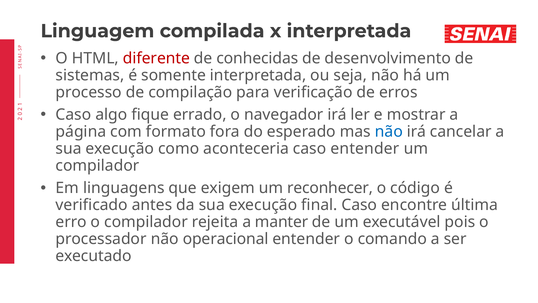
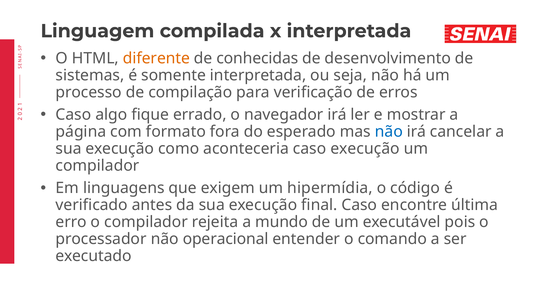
diferente colour: red -> orange
caso entender: entender -> execução
reconhecer: reconhecer -> hipermídia
manter: manter -> mundo
